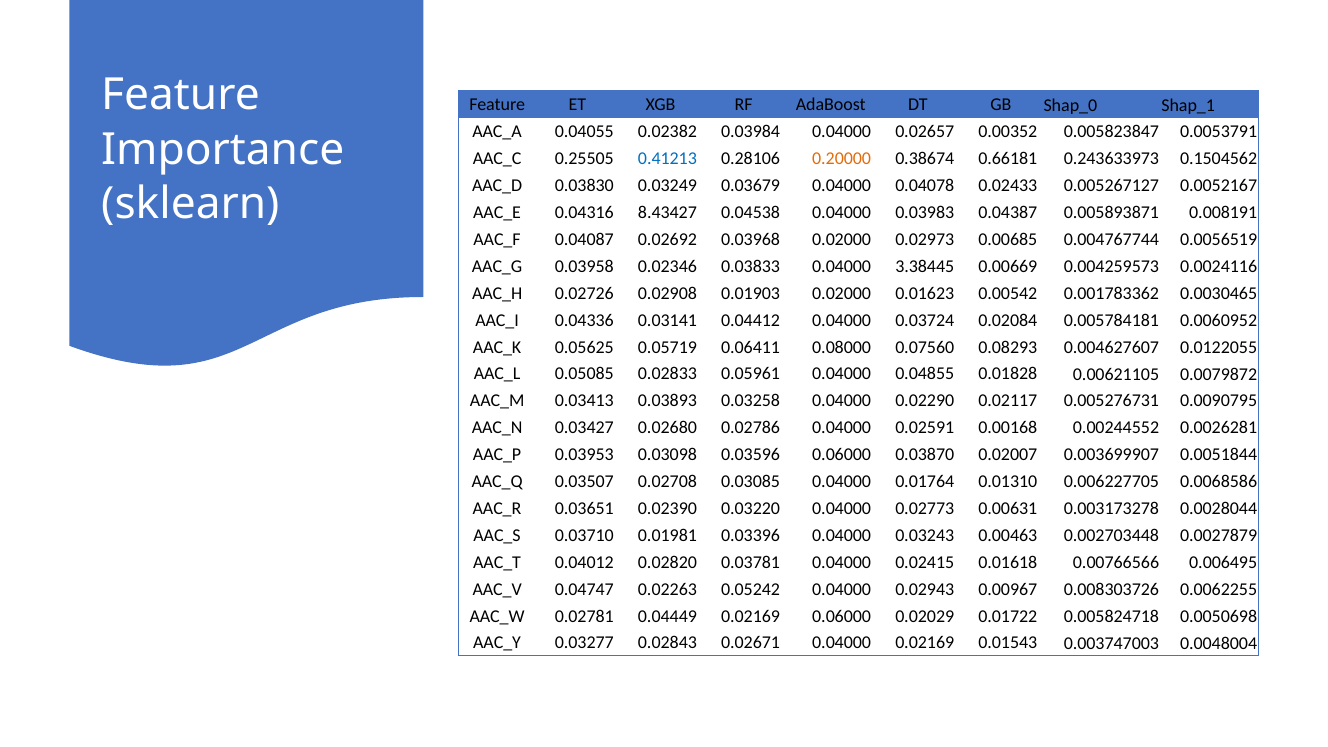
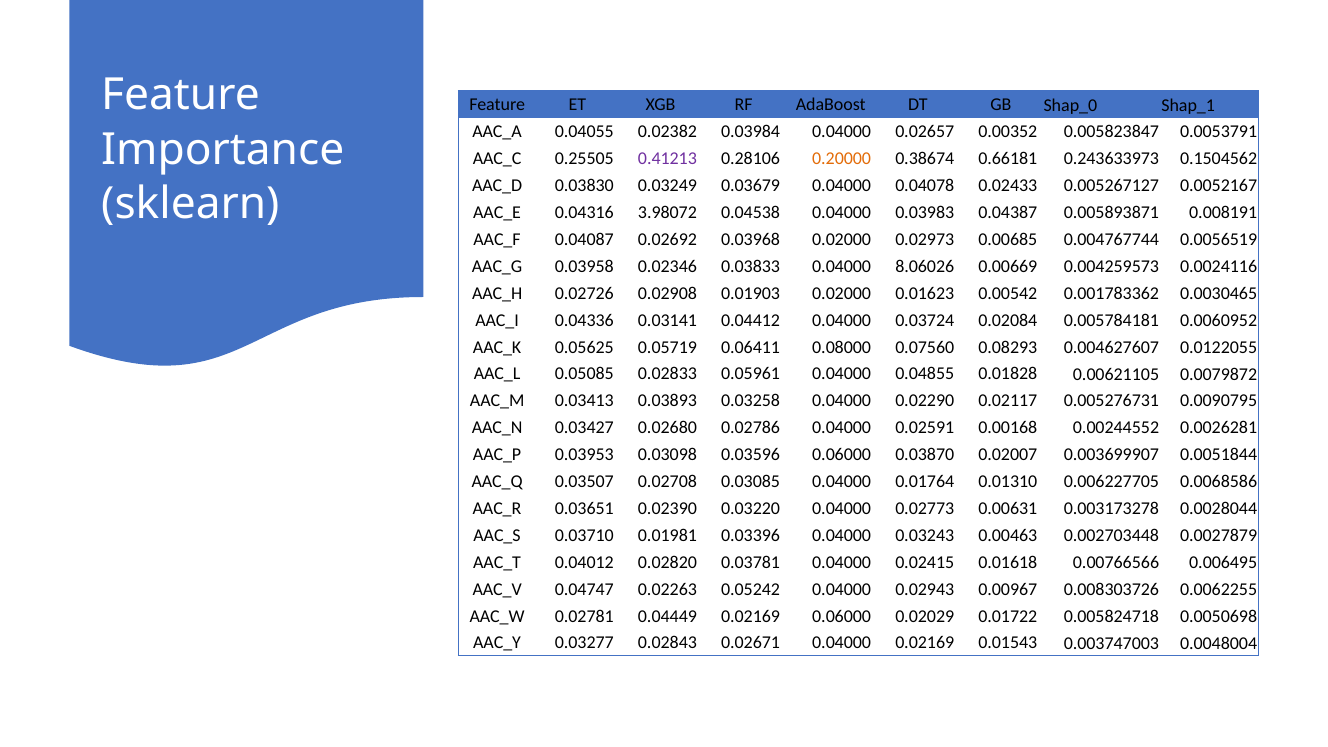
0.41213 colour: blue -> purple
8.43427: 8.43427 -> 3.98072
3.38445: 3.38445 -> 8.06026
